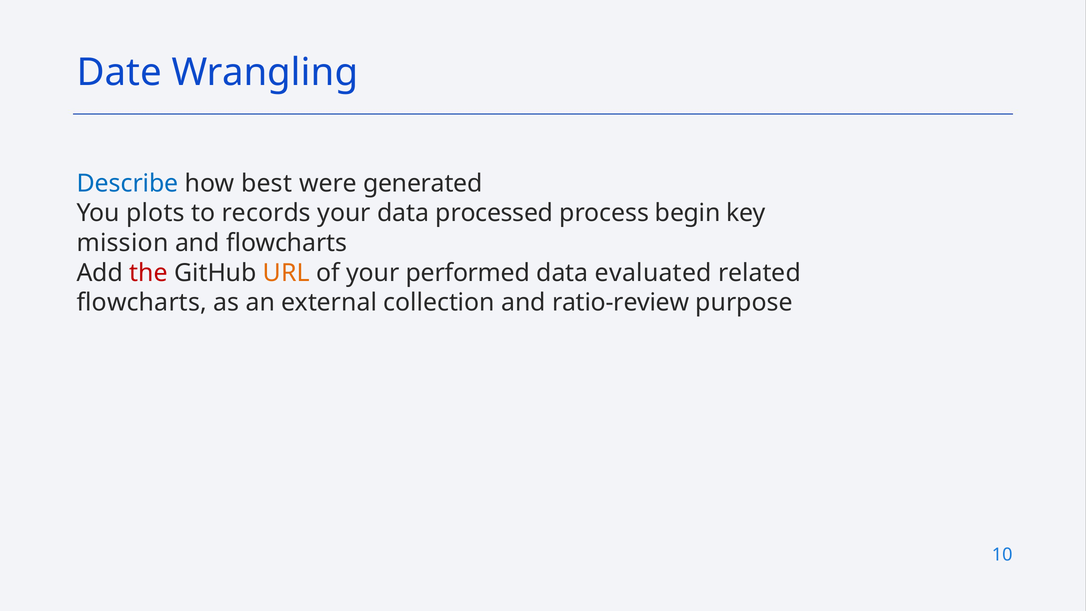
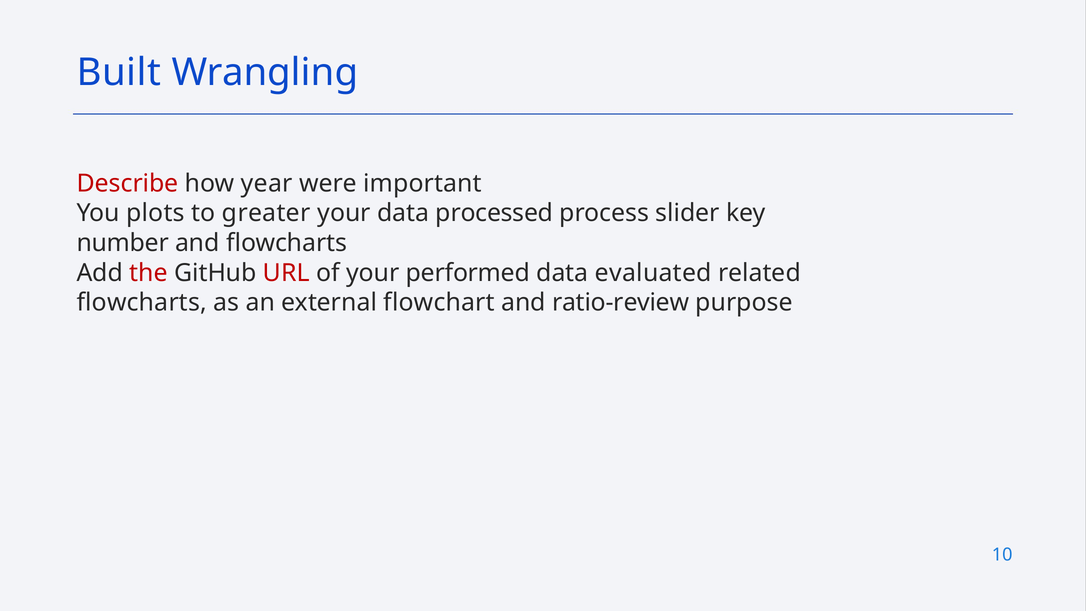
Date: Date -> Built
Describe colour: blue -> red
best: best -> year
generated: generated -> important
records: records -> greater
begin: begin -> slider
mission: mission -> number
URL colour: orange -> red
collection: collection -> flowchart
